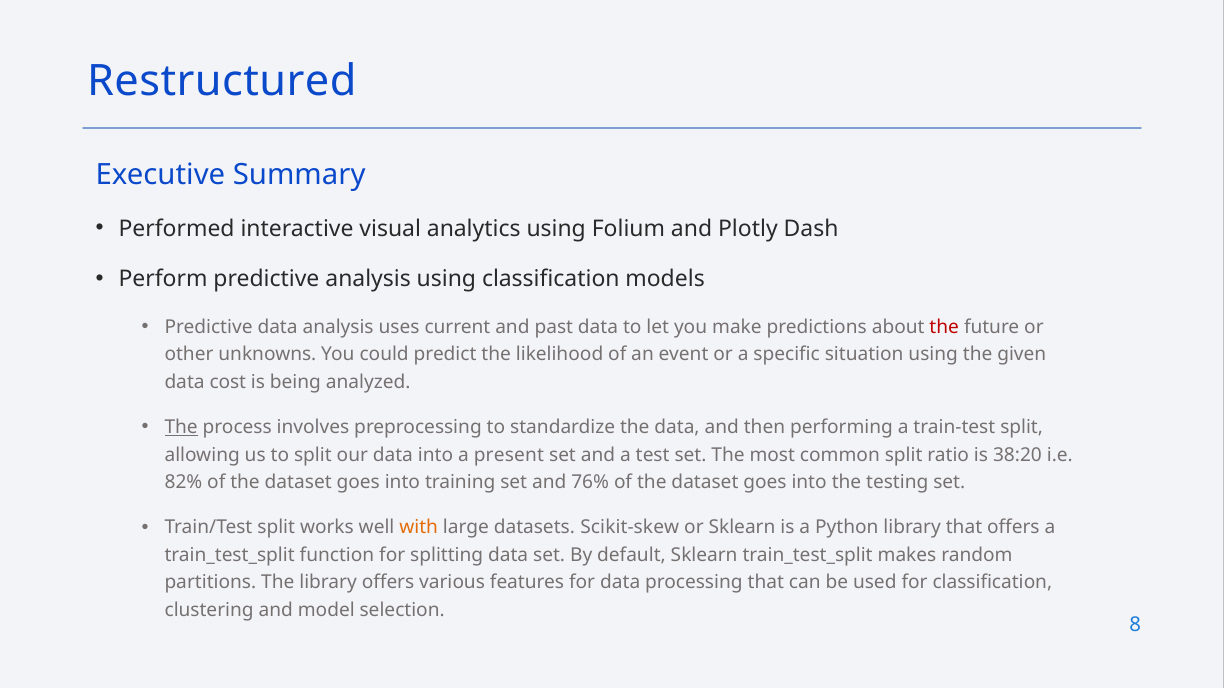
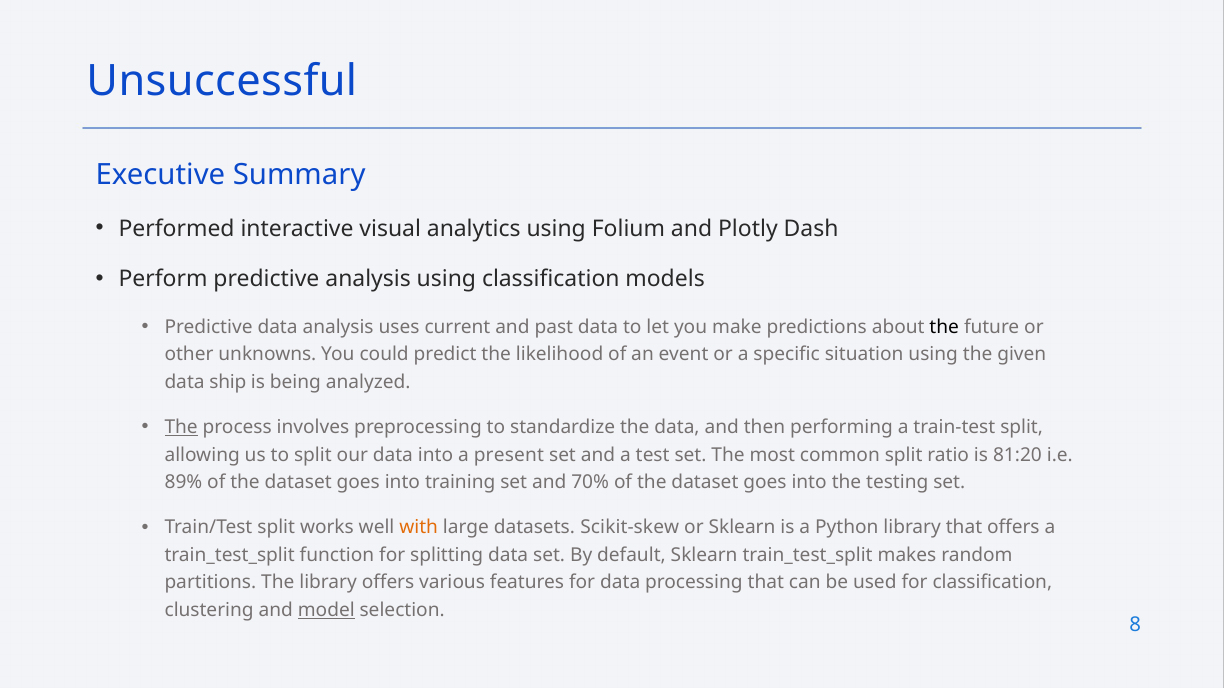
Restructured: Restructured -> Unsuccessful
the at (944, 327) colour: red -> black
cost: cost -> ship
38:20: 38:20 -> 81:20
82%: 82% -> 89%
76%: 76% -> 70%
model underline: none -> present
